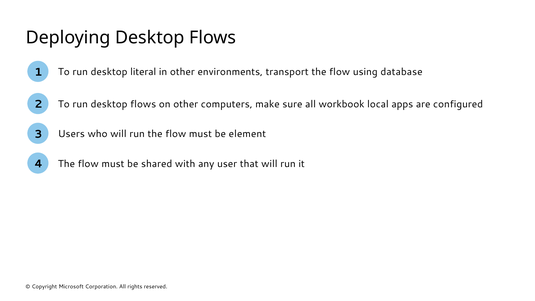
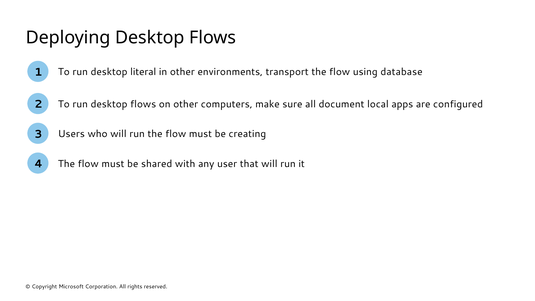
workbook: workbook -> document
element: element -> creating
